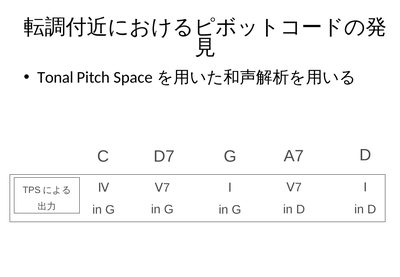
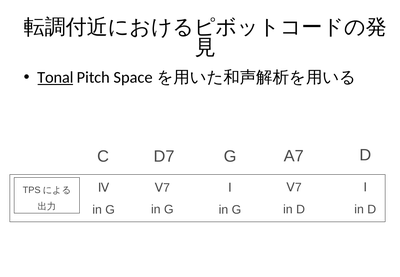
Tonal underline: none -> present
